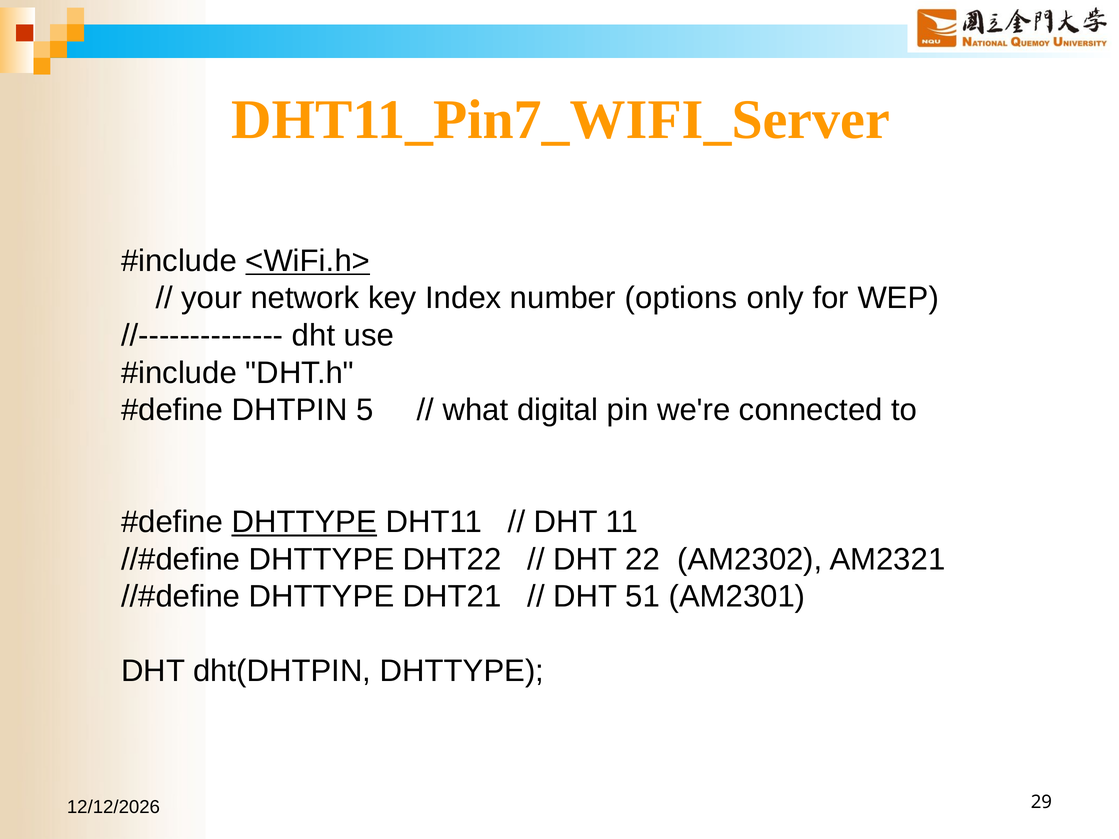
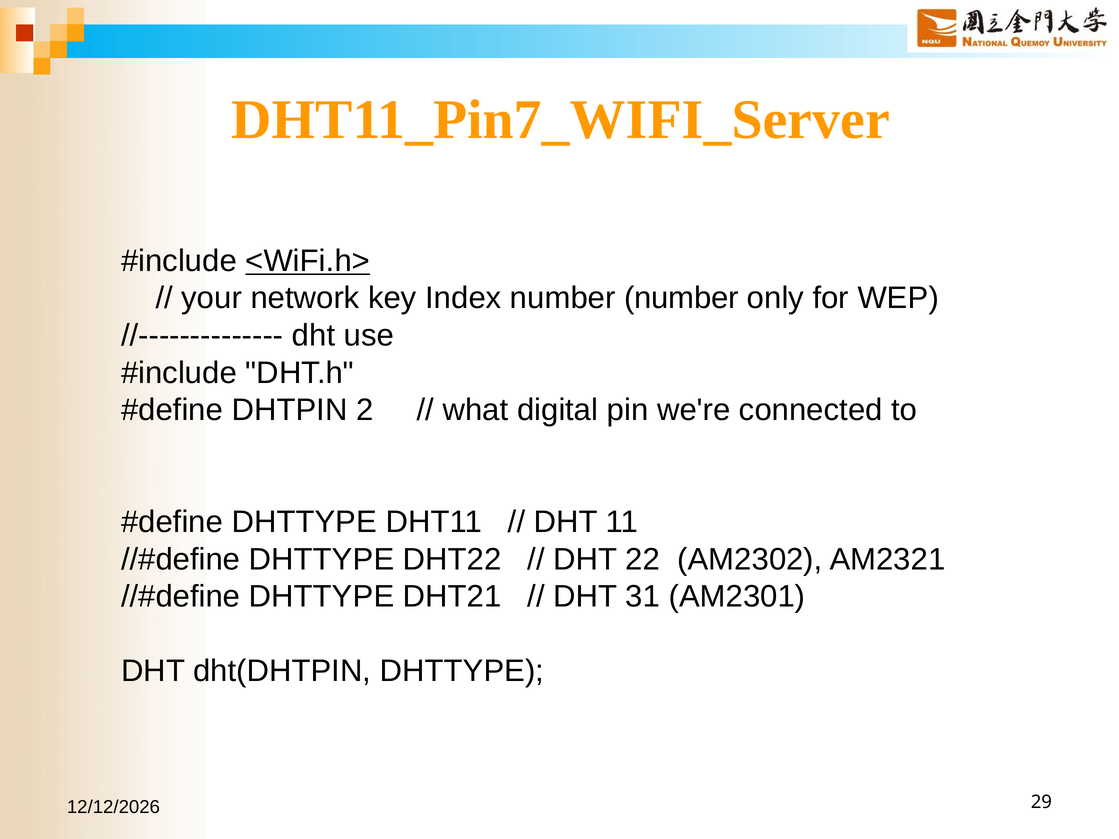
number options: options -> number
5: 5 -> 2
DHTTYPE at (304, 522) underline: present -> none
51: 51 -> 31
